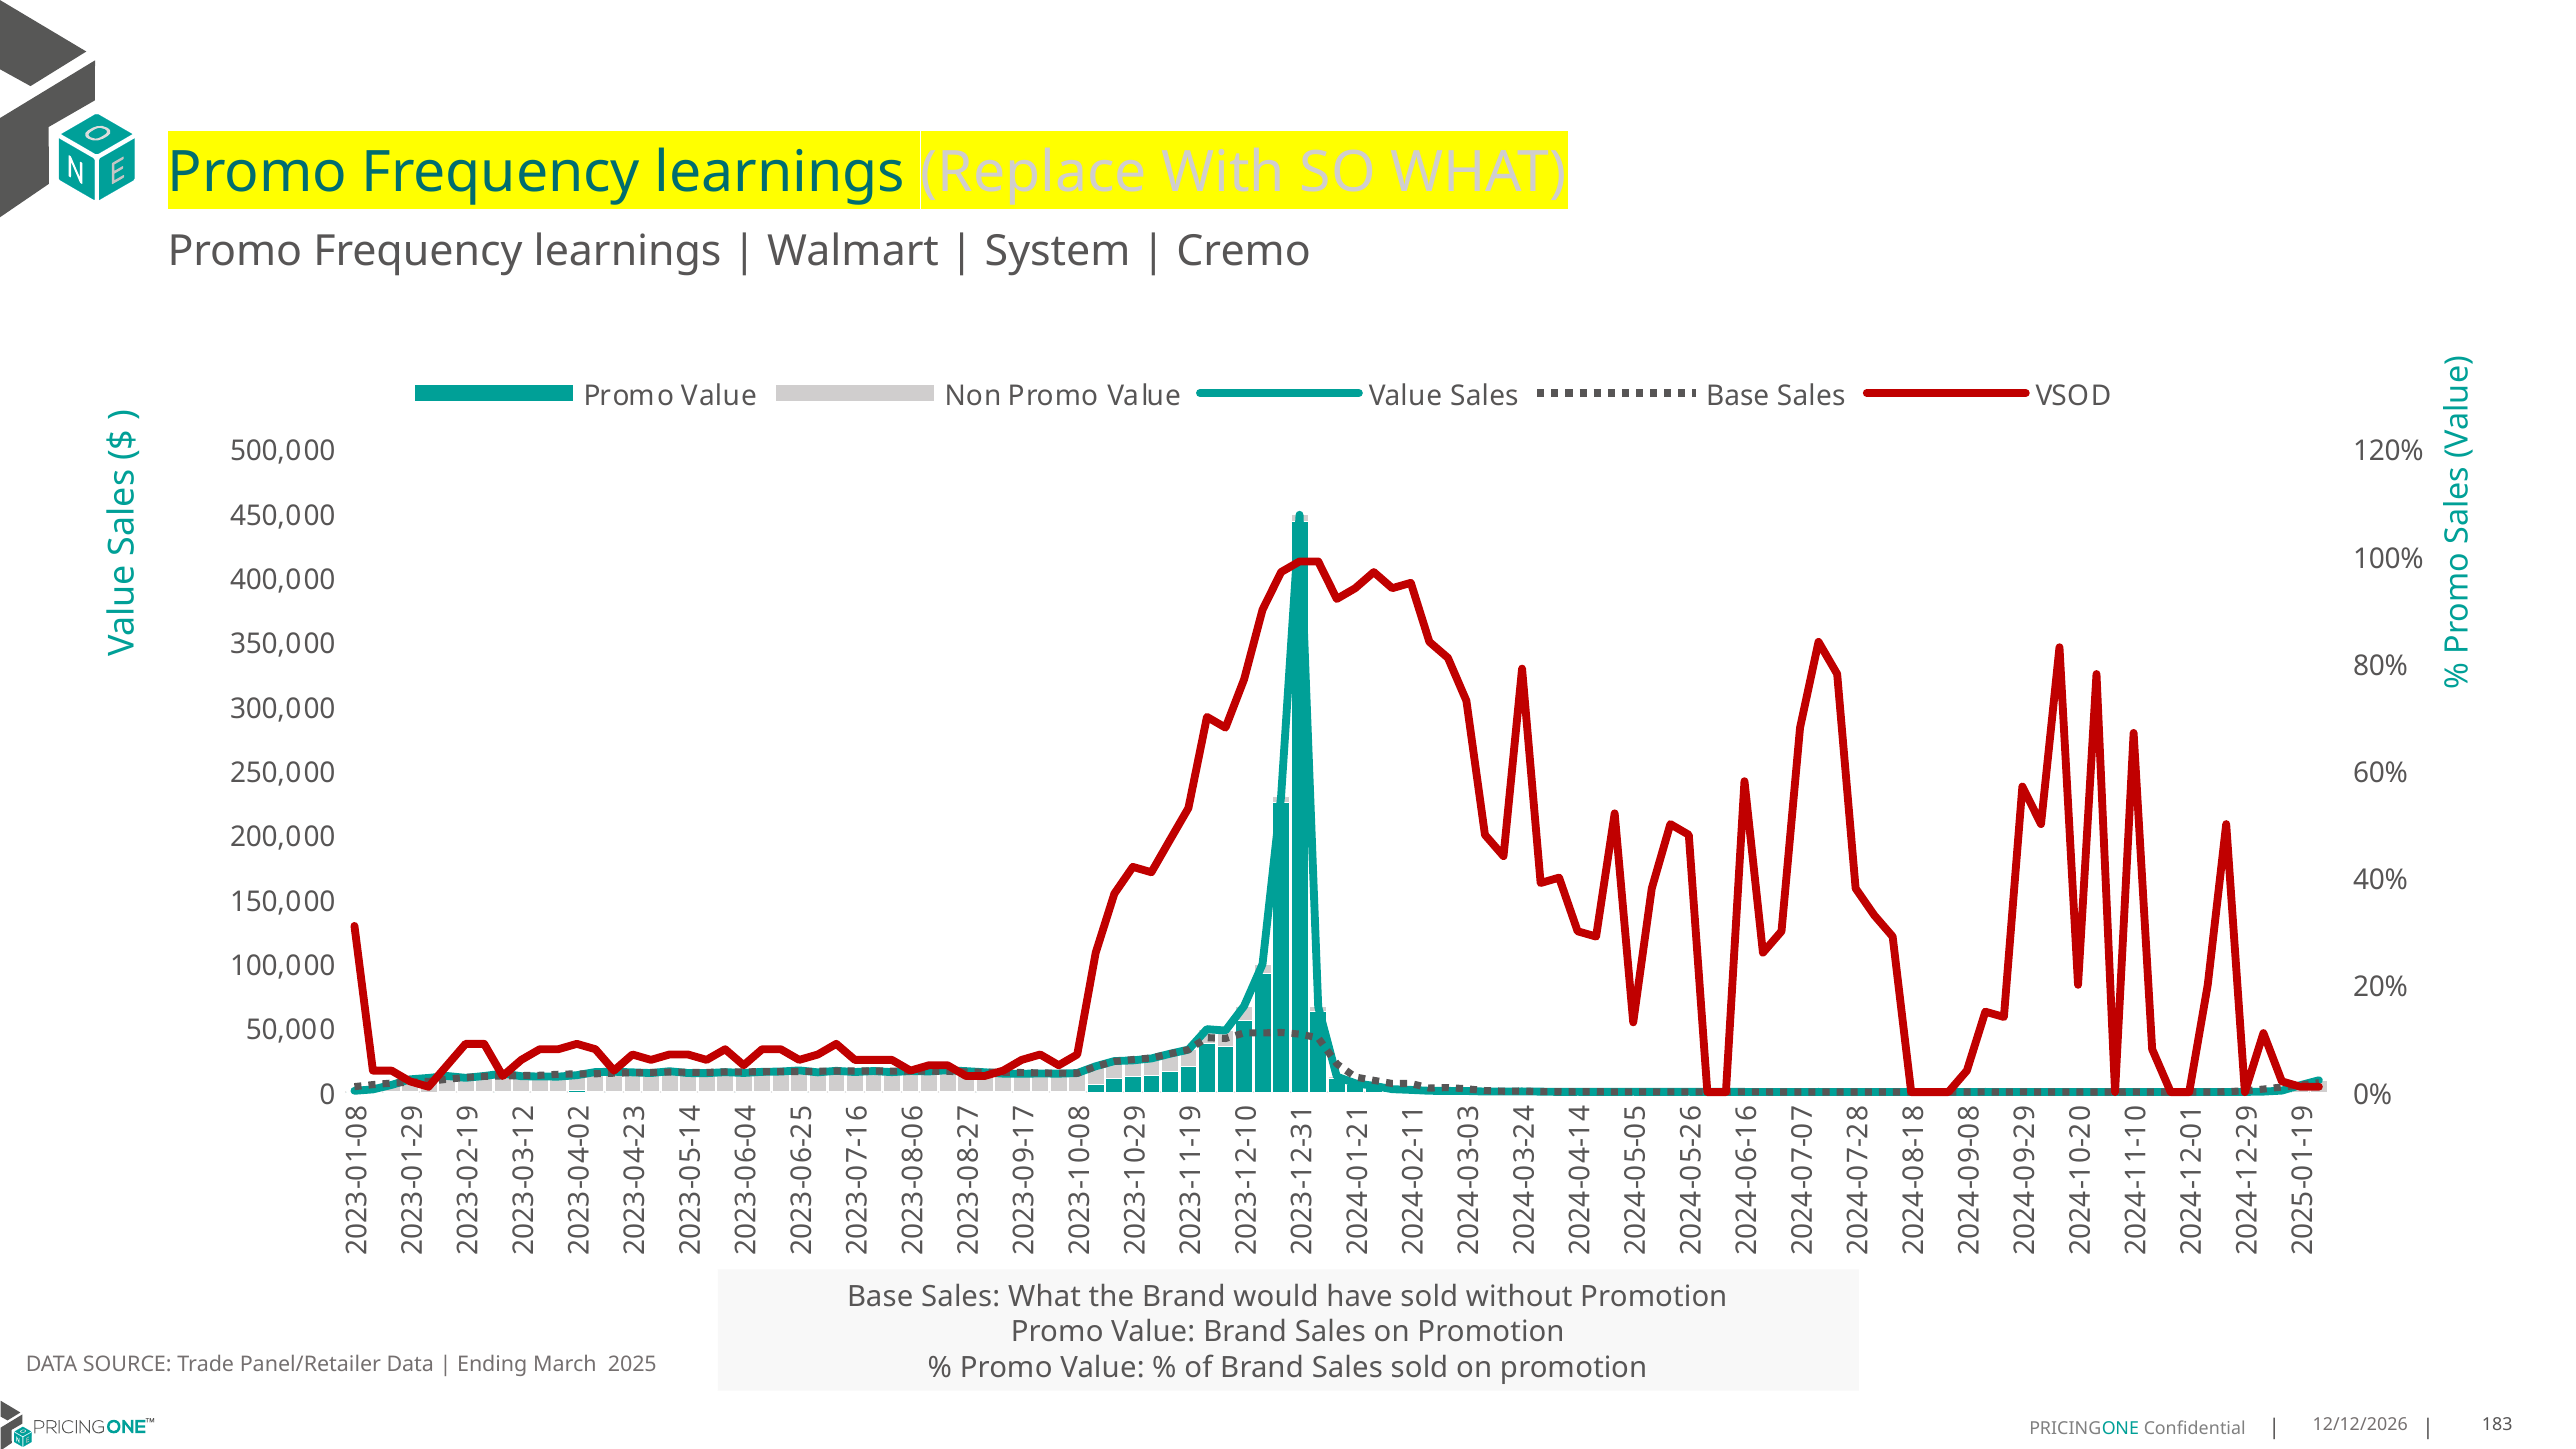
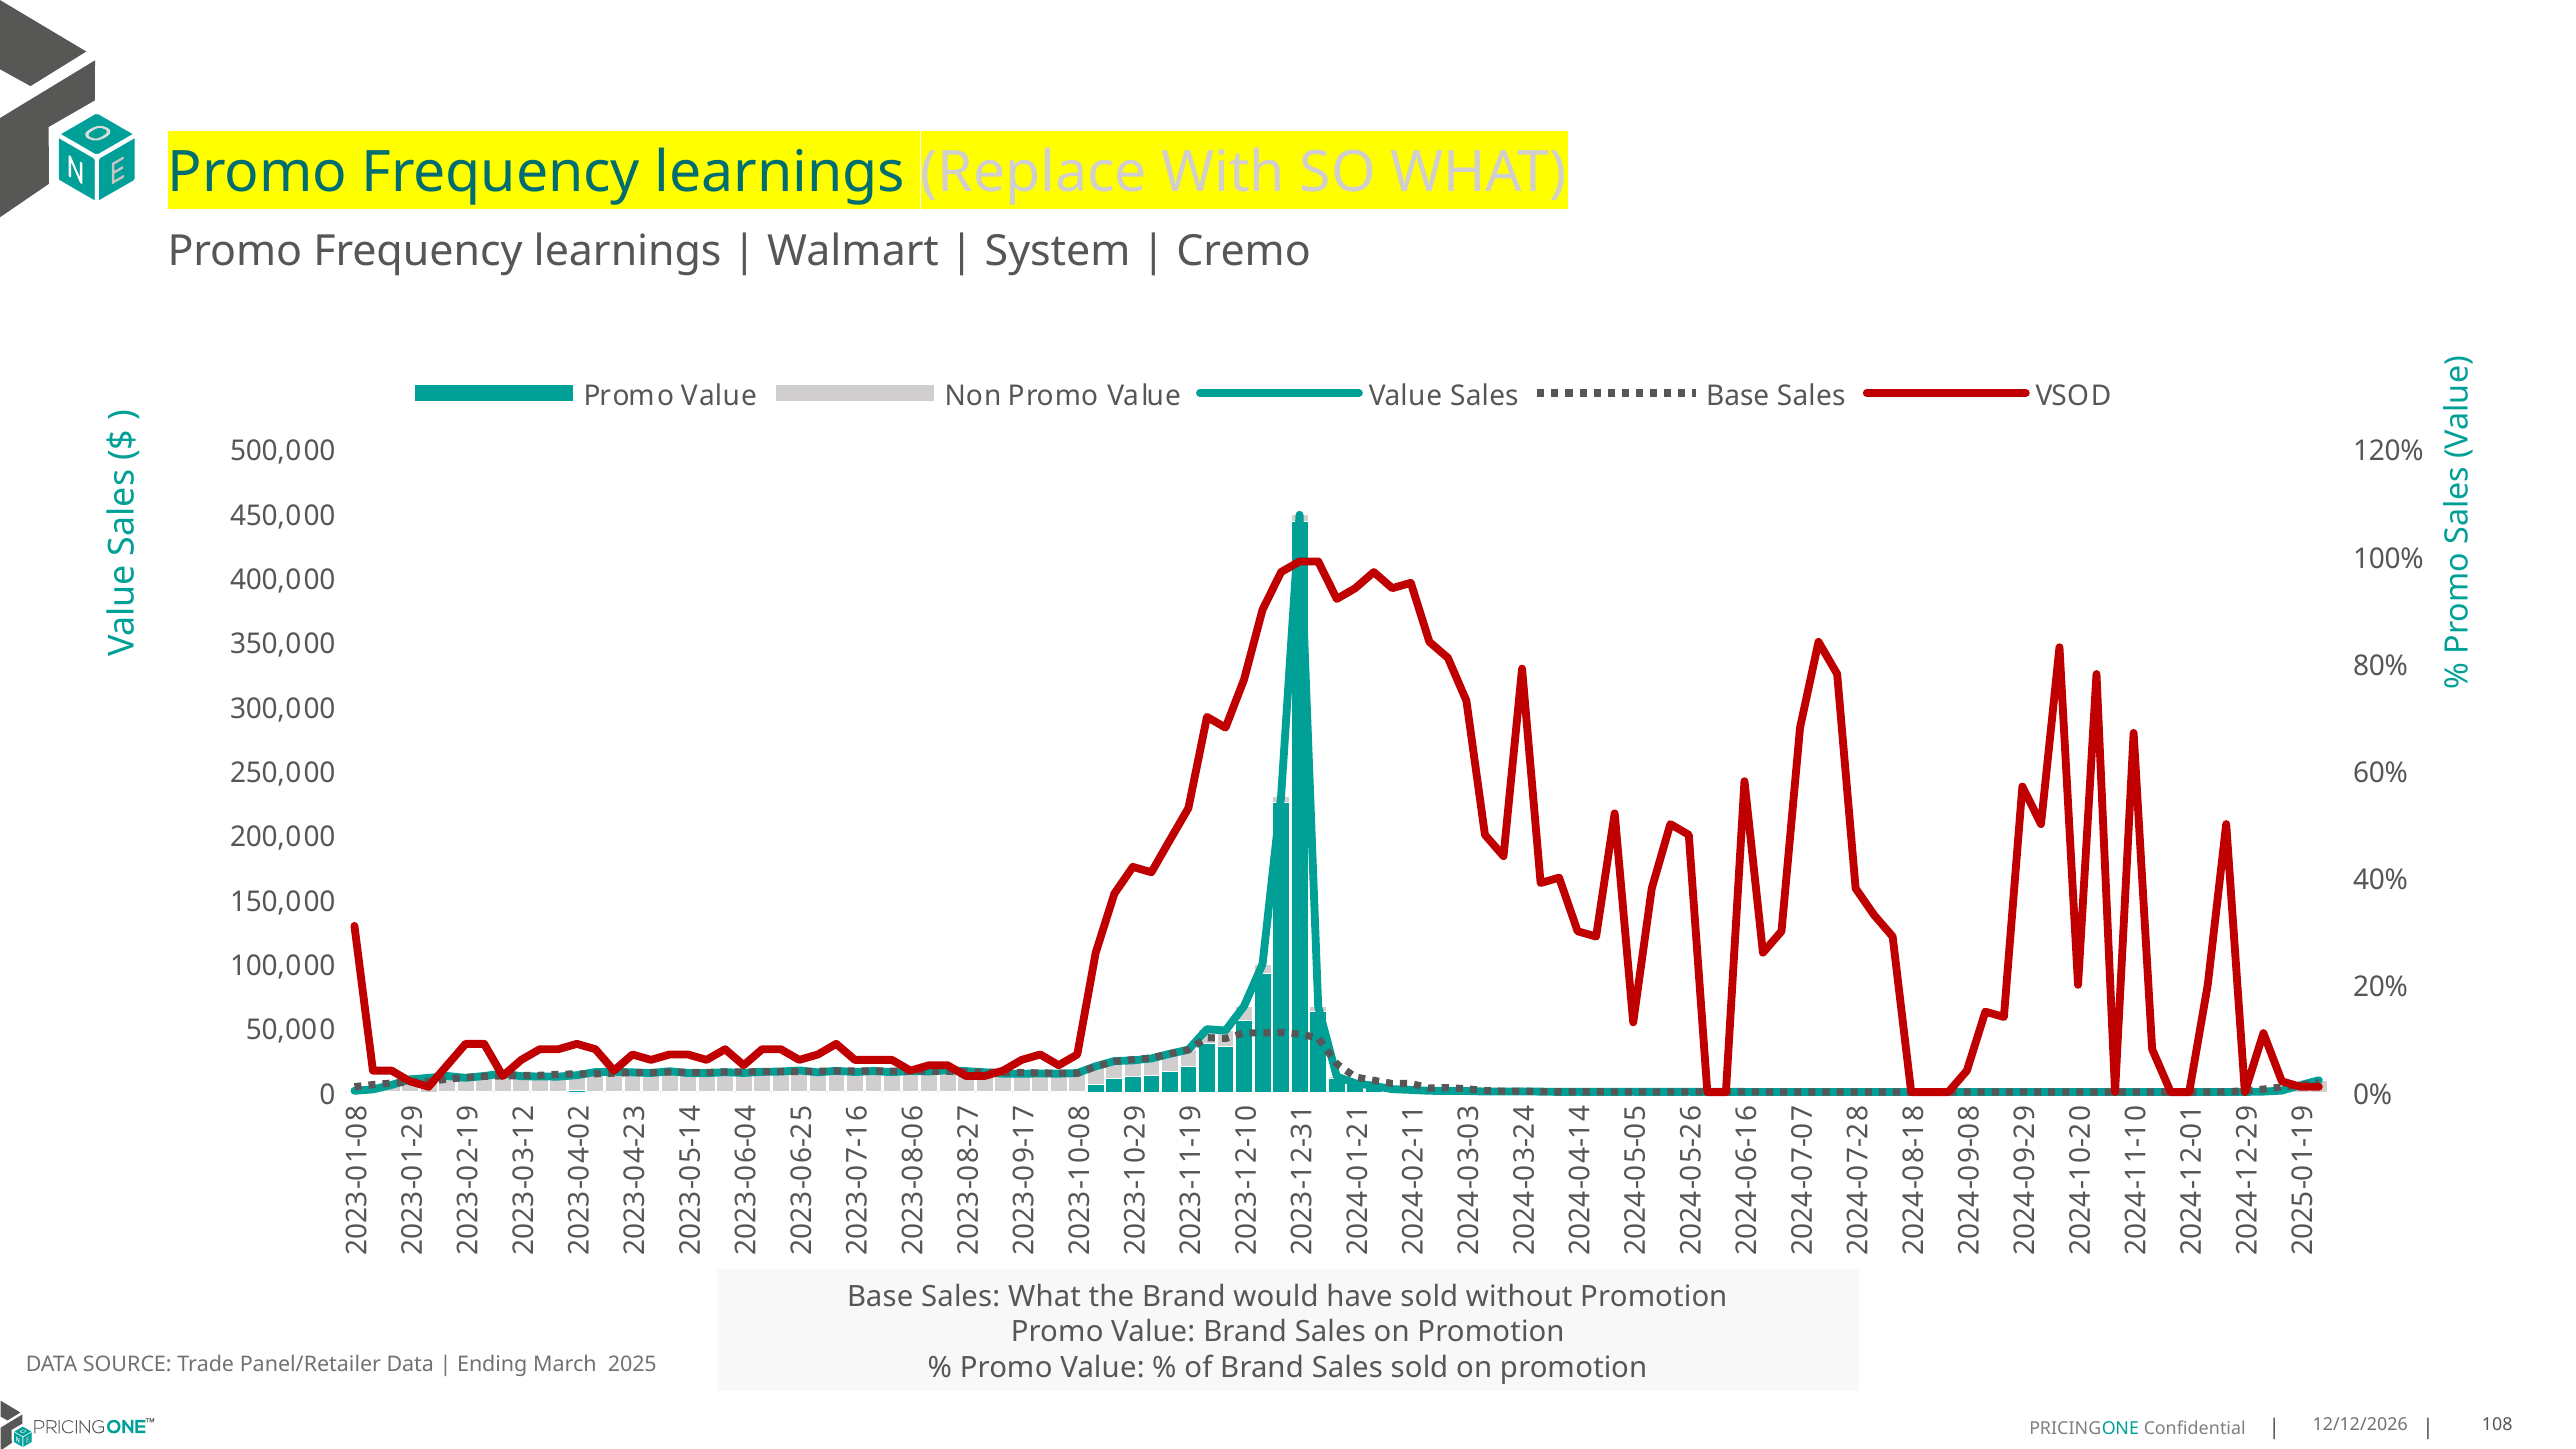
183: 183 -> 108
